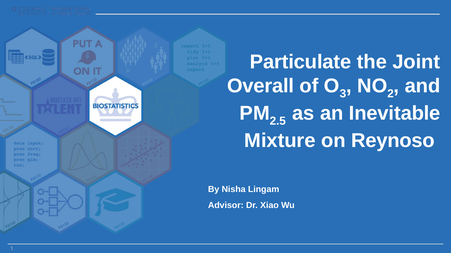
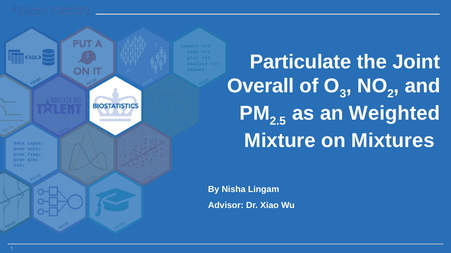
Inevitable: Inevitable -> Weighted
Reynoso: Reynoso -> Mixtures
